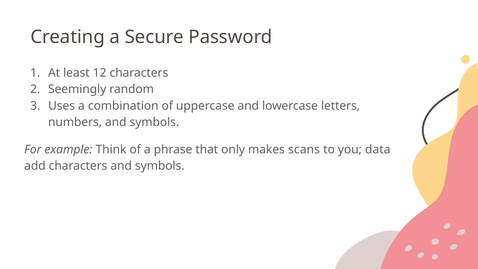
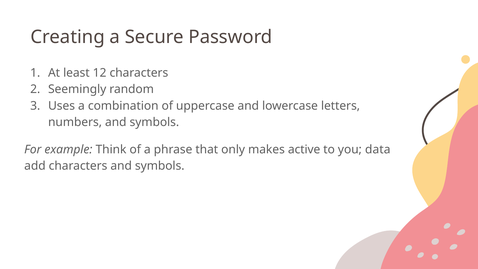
scans: scans -> active
